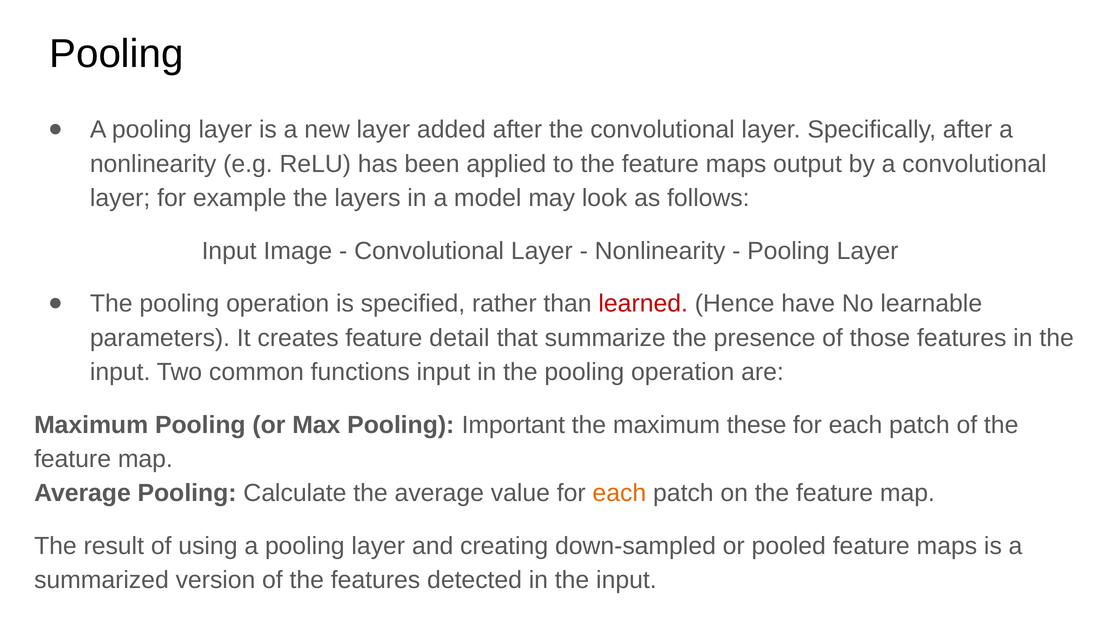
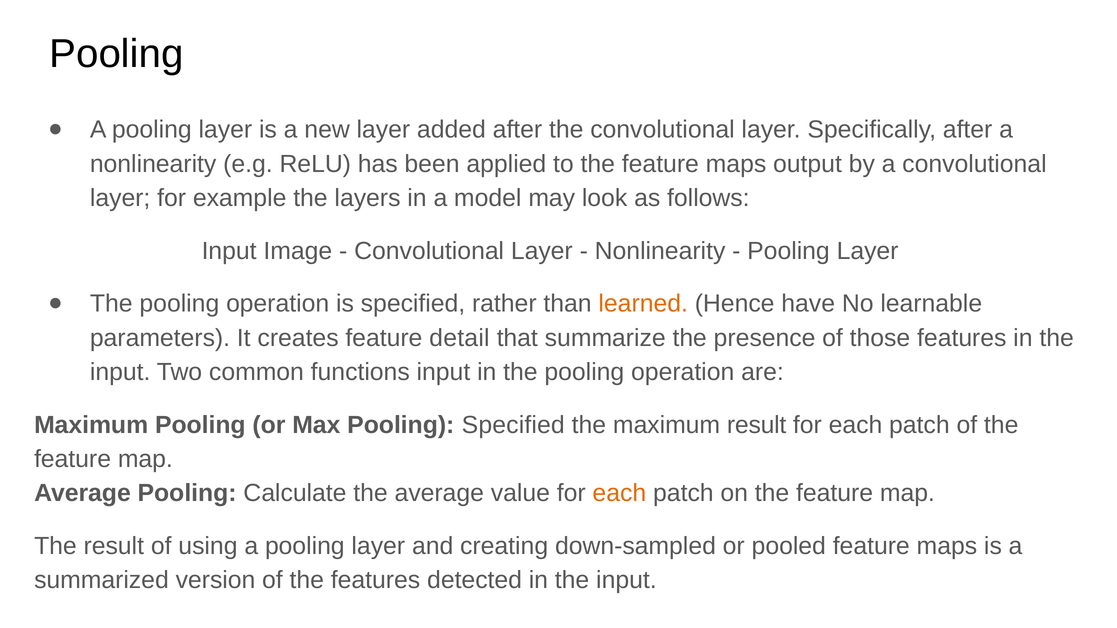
learned colour: red -> orange
Pooling Important: Important -> Specified
maximum these: these -> result
